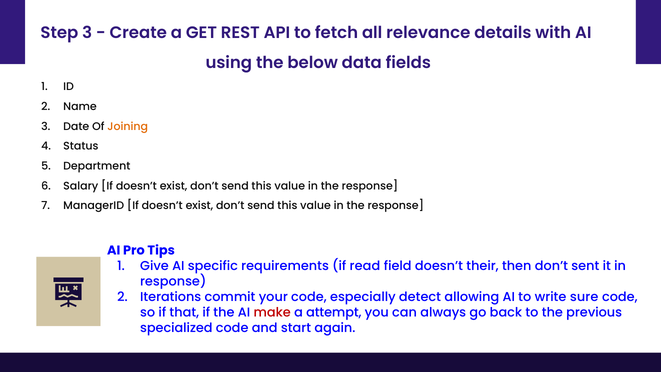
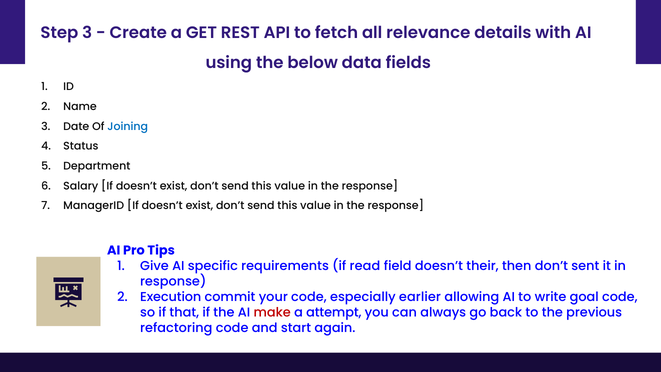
Joining colour: orange -> blue
Iterations: Iterations -> Execution
detect: detect -> earlier
sure: sure -> goal
specialized: specialized -> refactoring
